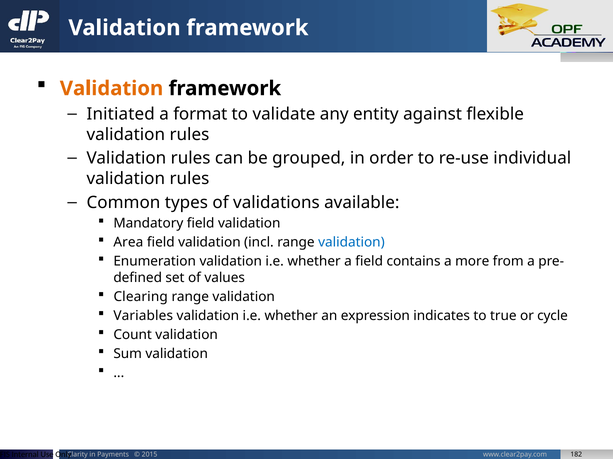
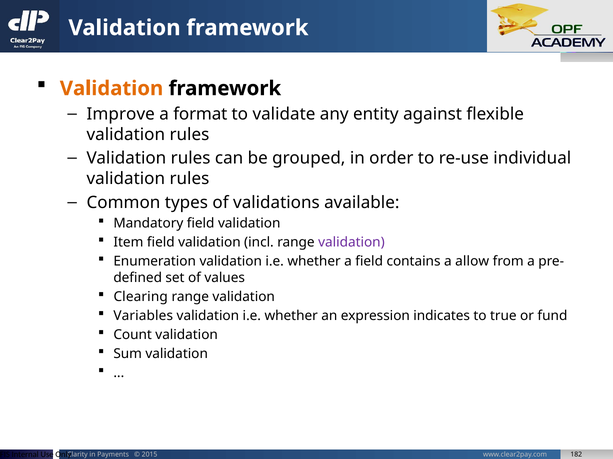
Initiated: Initiated -> Improve
Area: Area -> Item
validation at (351, 243) colour: blue -> purple
more: more -> allow
cycle: cycle -> fund
